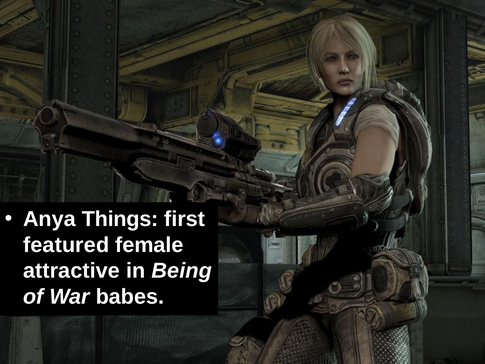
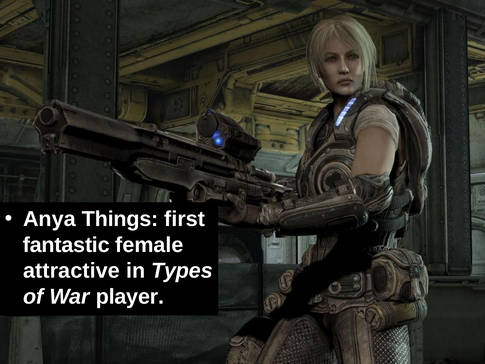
featured: featured -> fantastic
Being: Being -> Types
babes: babes -> player
